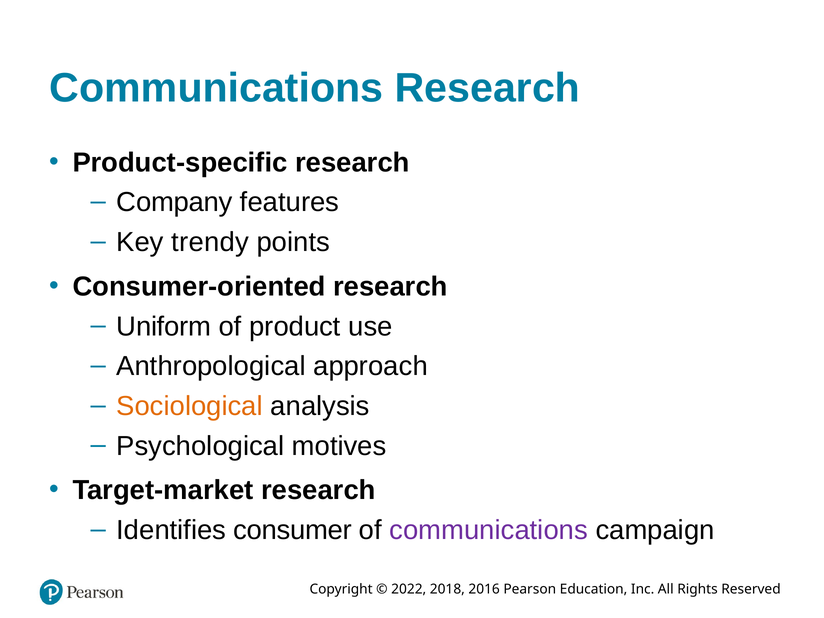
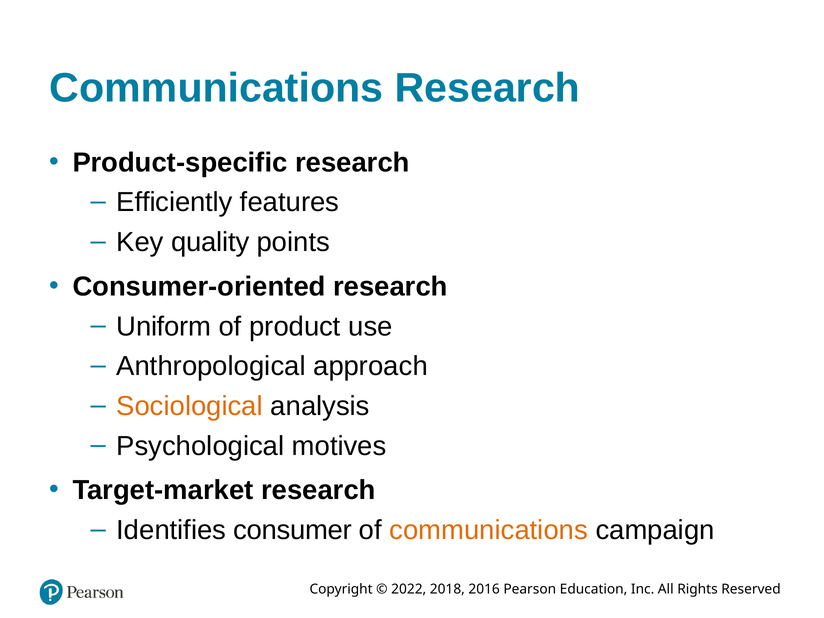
Company: Company -> Efficiently
trendy: trendy -> quality
communications at (489, 530) colour: purple -> orange
